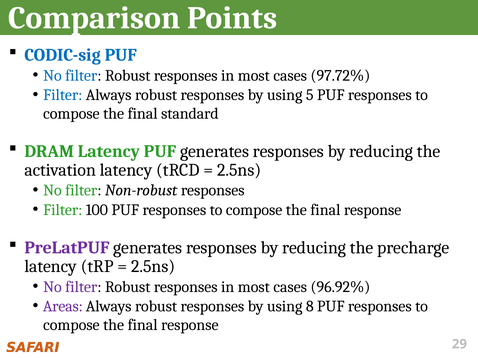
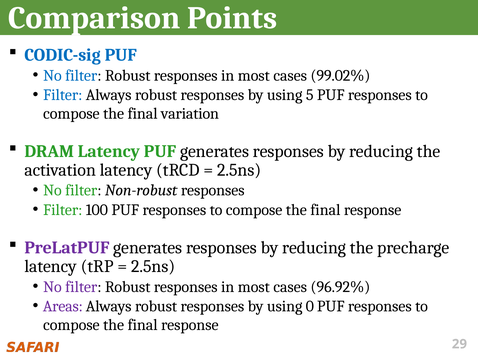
97.72%: 97.72% -> 99.02%
standard: standard -> variation
8: 8 -> 0
